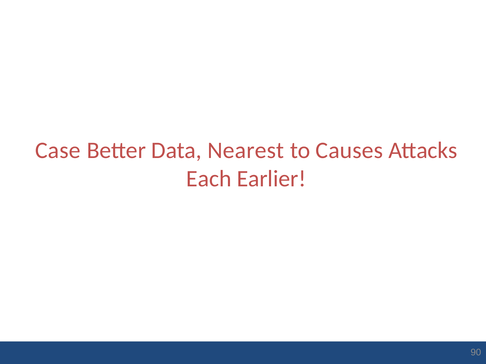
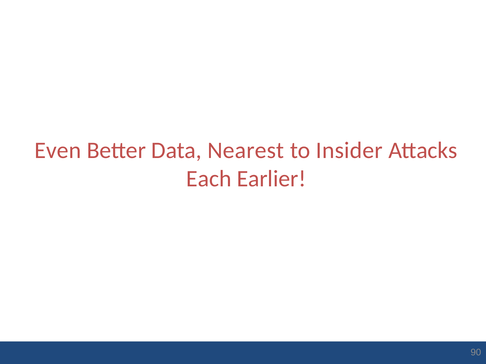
Case: Case -> Even
Causes: Causes -> Insider
